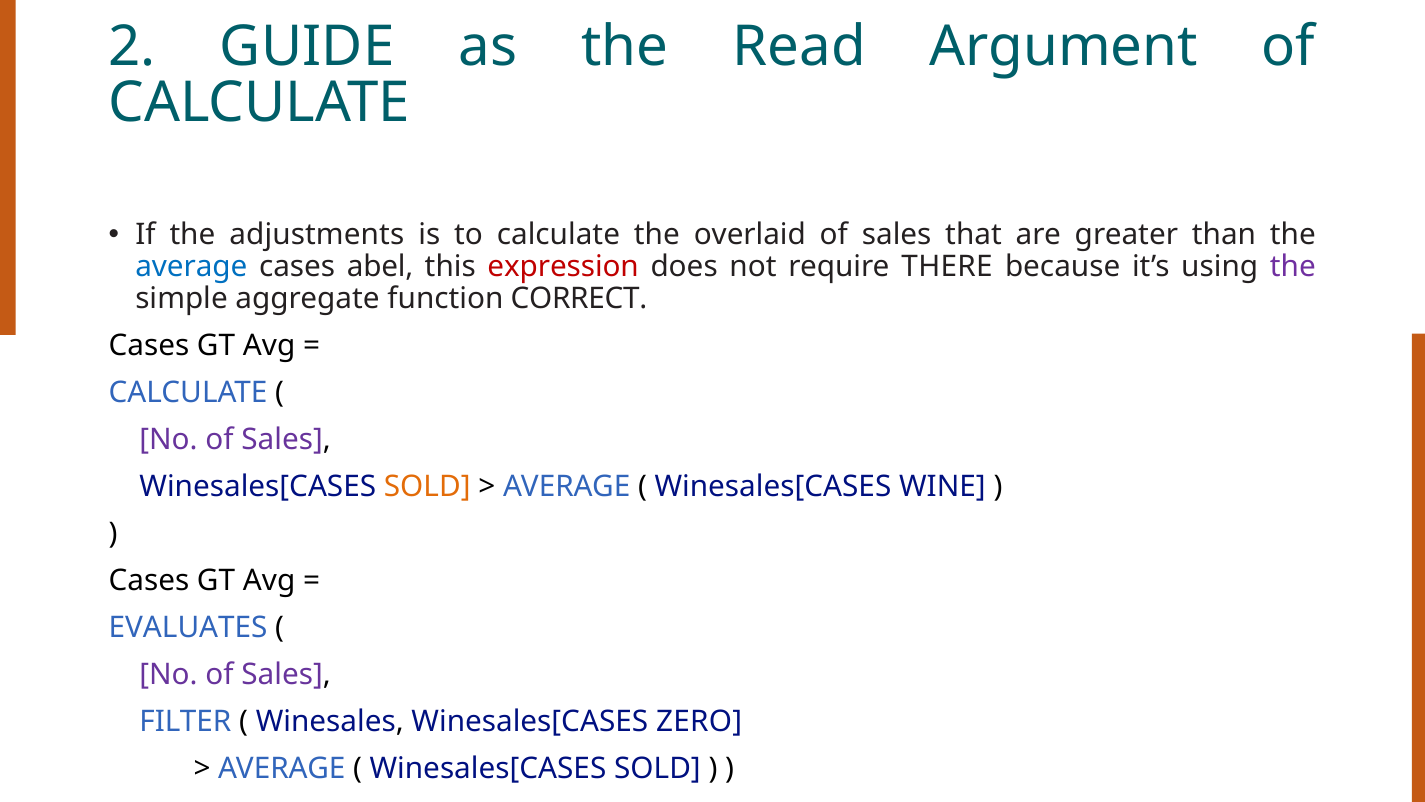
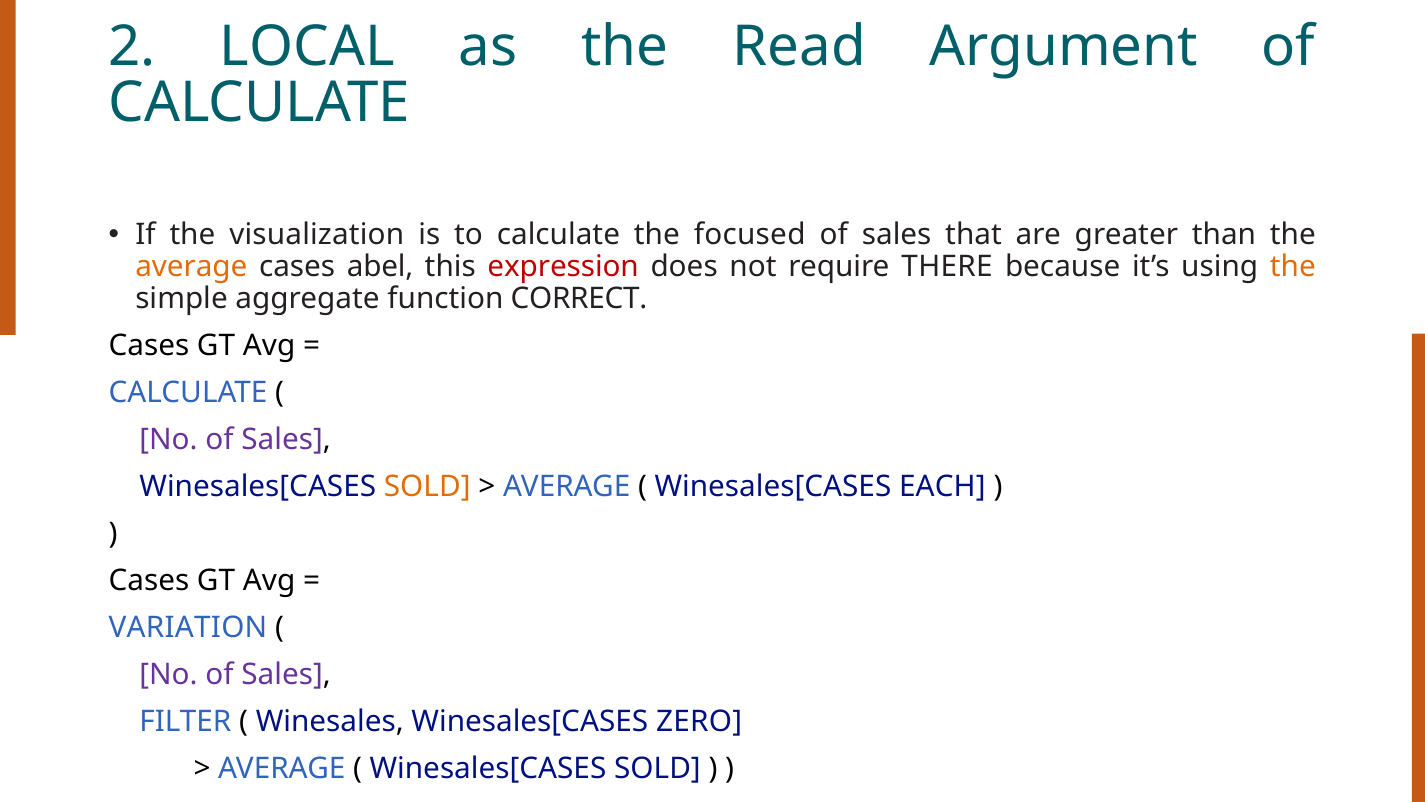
GUIDE: GUIDE -> LOCAL
adjustments: adjustments -> visualization
overlaid: overlaid -> focused
average at (191, 267) colour: blue -> orange
the at (1293, 267) colour: purple -> orange
WINE: WINE -> EACH
EVALUATES: EVALUATES -> VARIATION
